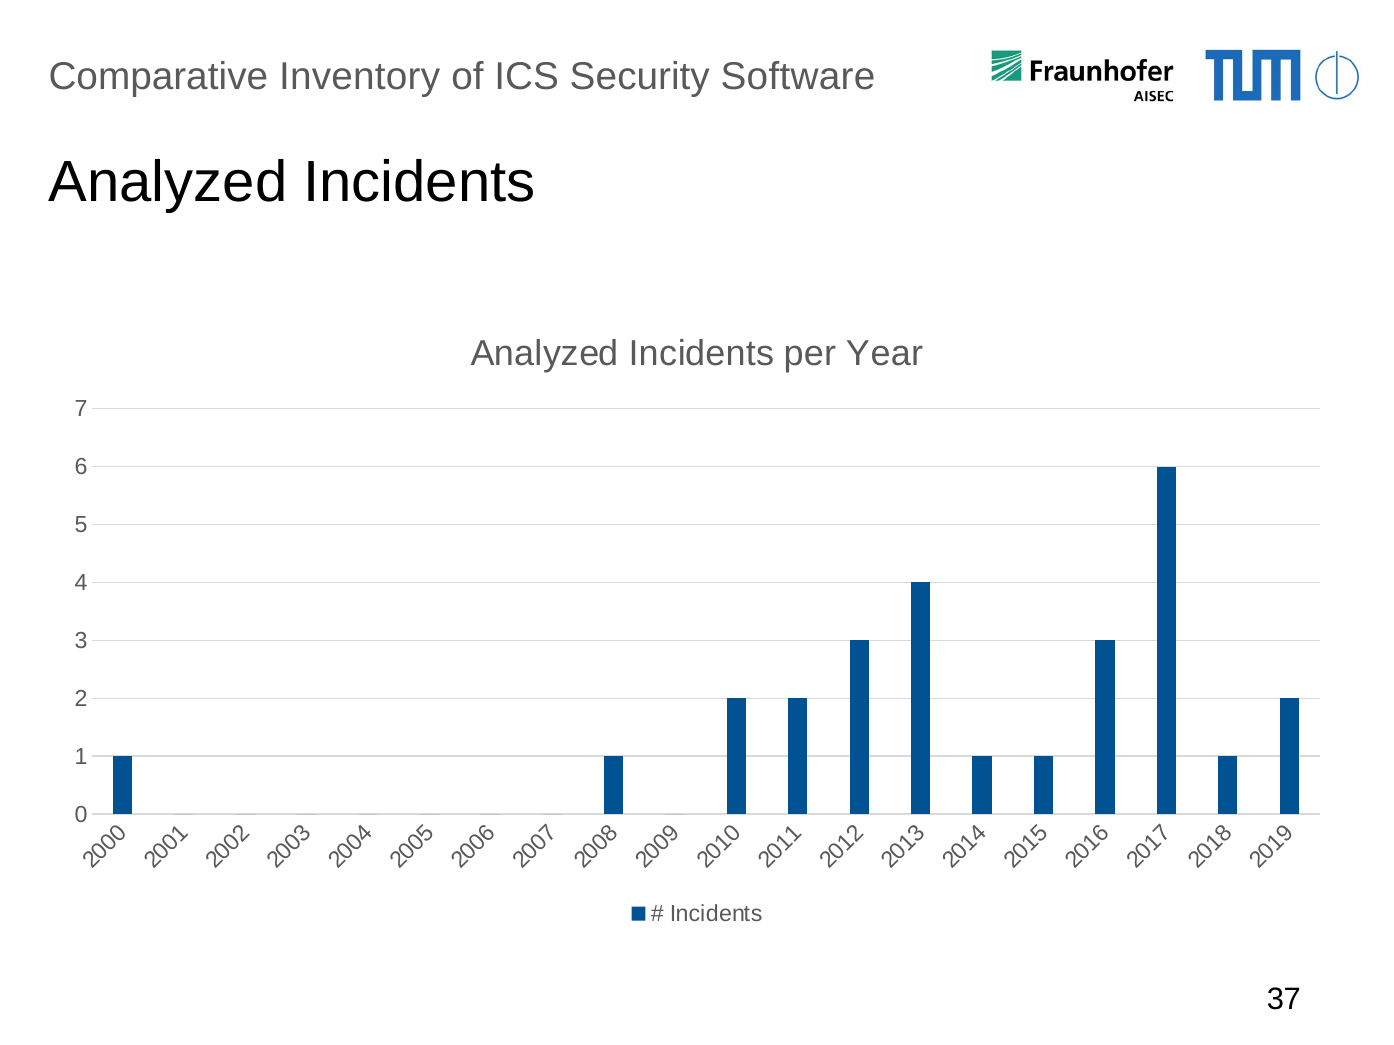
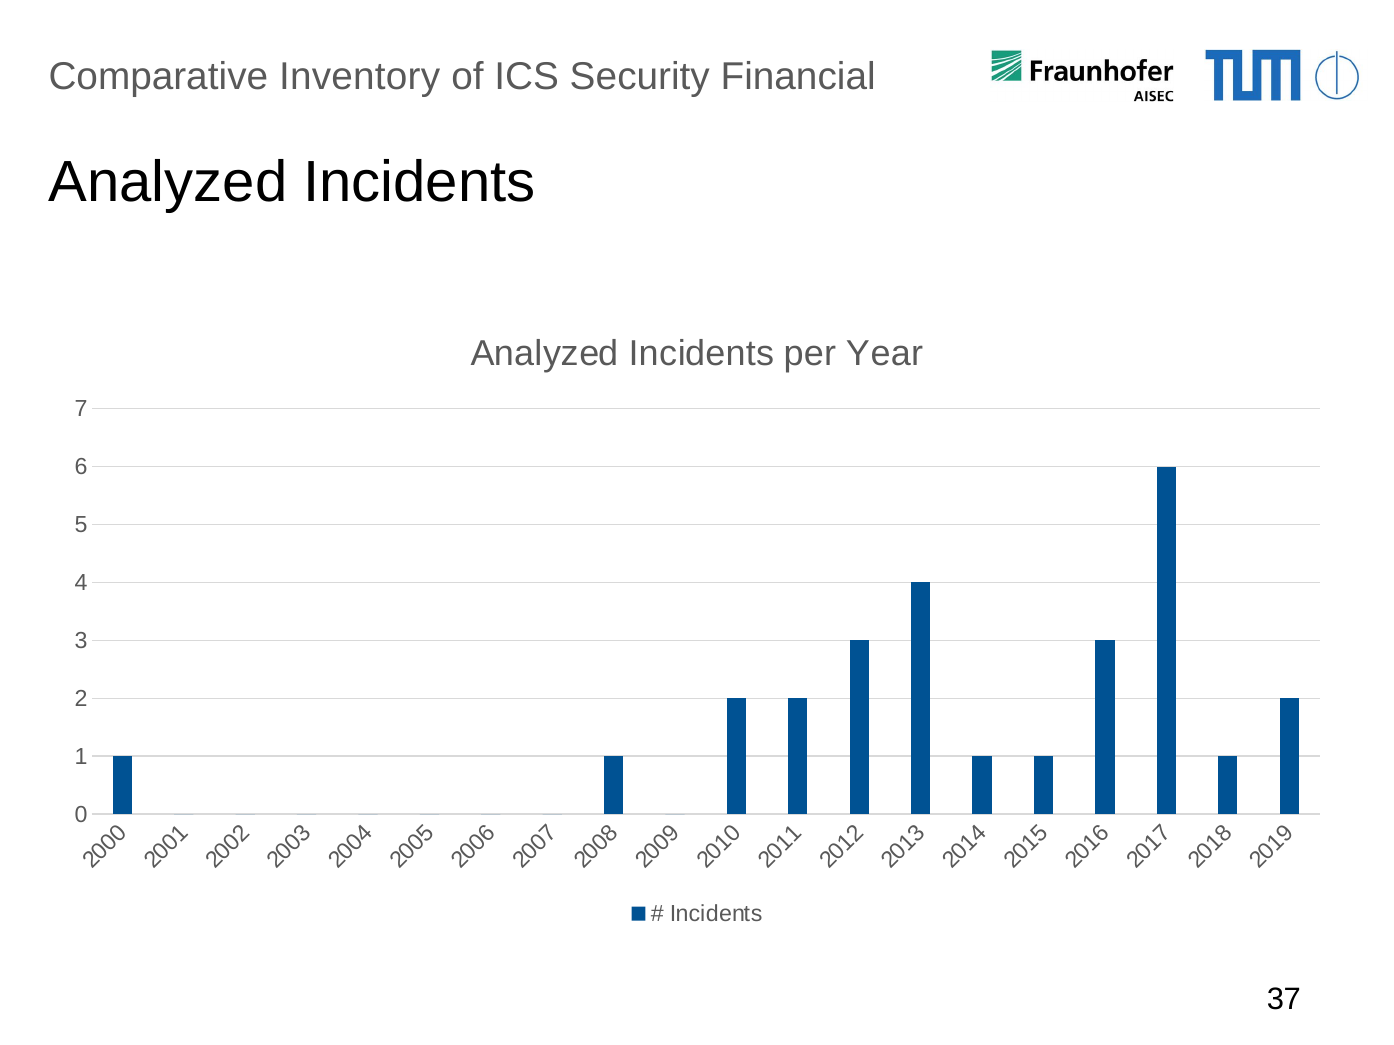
Software: Software -> Financial
